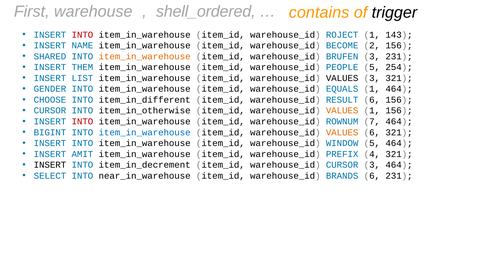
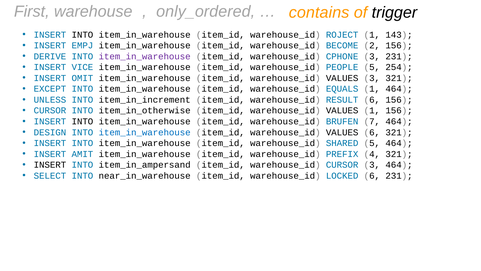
shell_ordered: shell_ordered -> only_ordered
INTO at (82, 35) colour: red -> black
NAME: NAME -> EMPJ
SHARED: SHARED -> DERIVE
item_in_warehouse at (145, 56) colour: orange -> purple
BRUFEN: BRUFEN -> CPHONE
THEM: THEM -> VICE
LIST: LIST -> OMIT
GENDER: GENDER -> EXCEPT
CHOOSE: CHOOSE -> UNLESS
item_in_different: item_in_different -> item_in_increment
VALUES at (342, 111) colour: orange -> black
INTO at (82, 121) colour: red -> black
ROWNUM: ROWNUM -> BRUFEN
BIGINT: BIGINT -> DESIGN
VALUES at (342, 132) colour: orange -> black
WINDOW: WINDOW -> SHARED
item_in_decrement: item_in_decrement -> item_in_ampersand
BRANDS: BRANDS -> LOCKED
